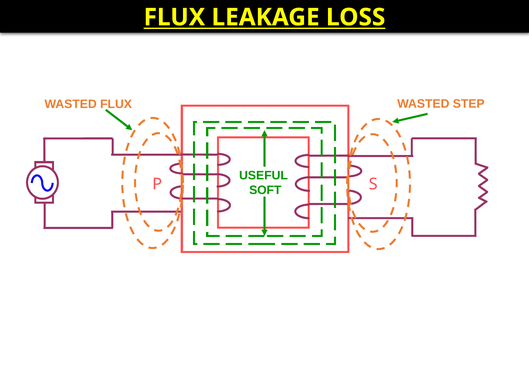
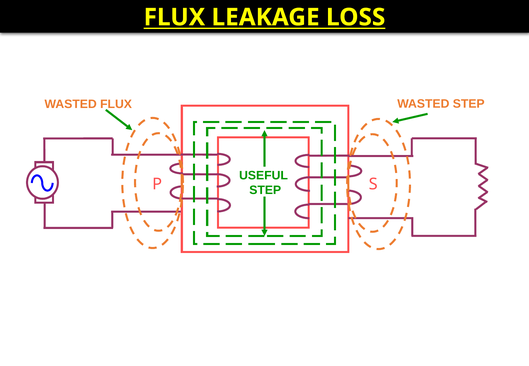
SOFT at (265, 190): SOFT -> STEP
